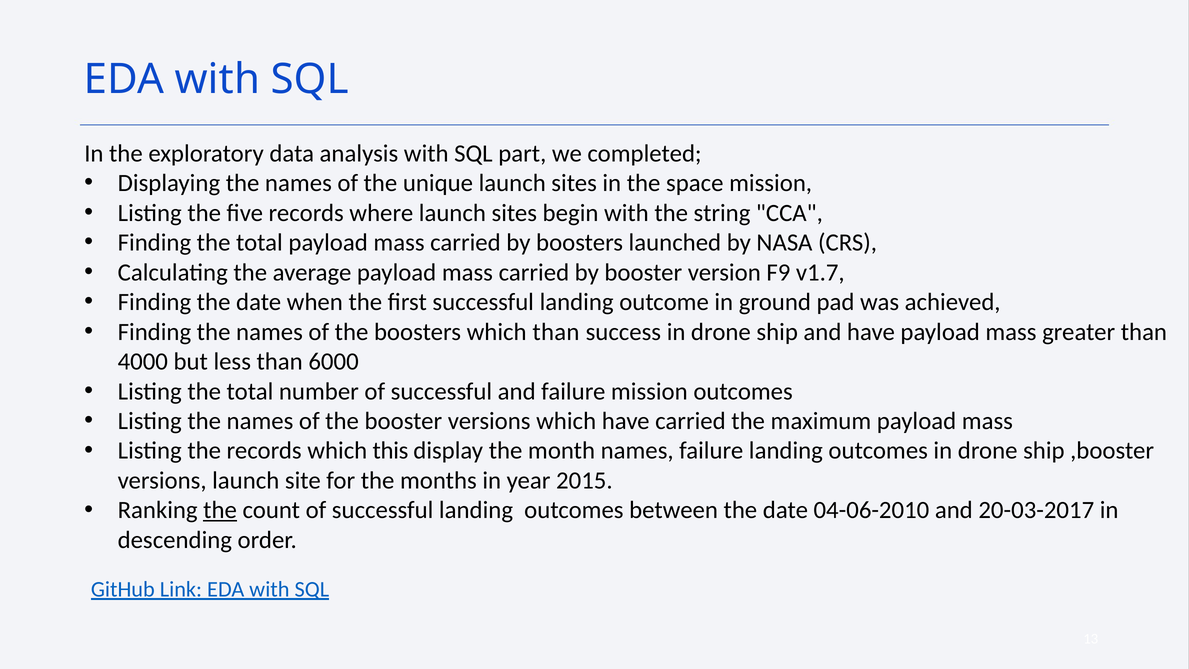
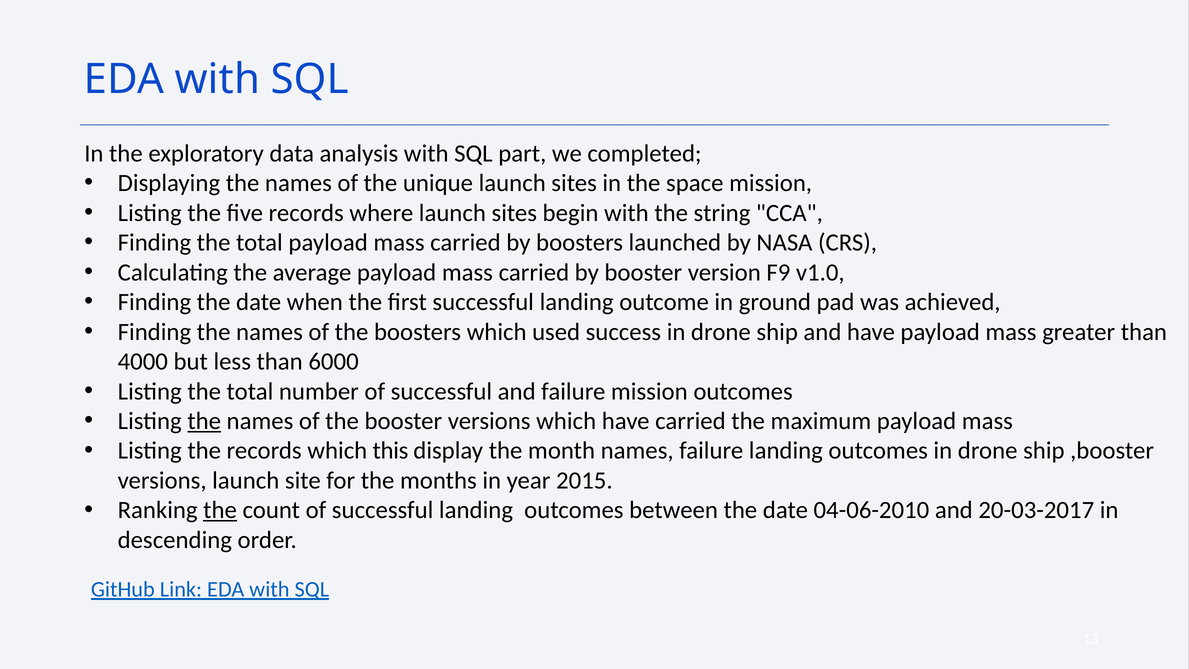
v1.7: v1.7 -> v1.0
which than: than -> used
the at (204, 421) underline: none -> present
